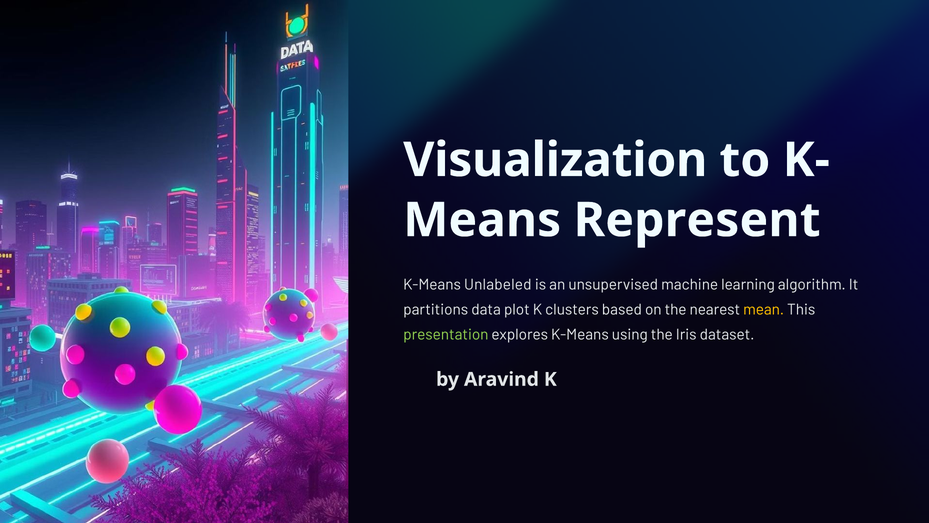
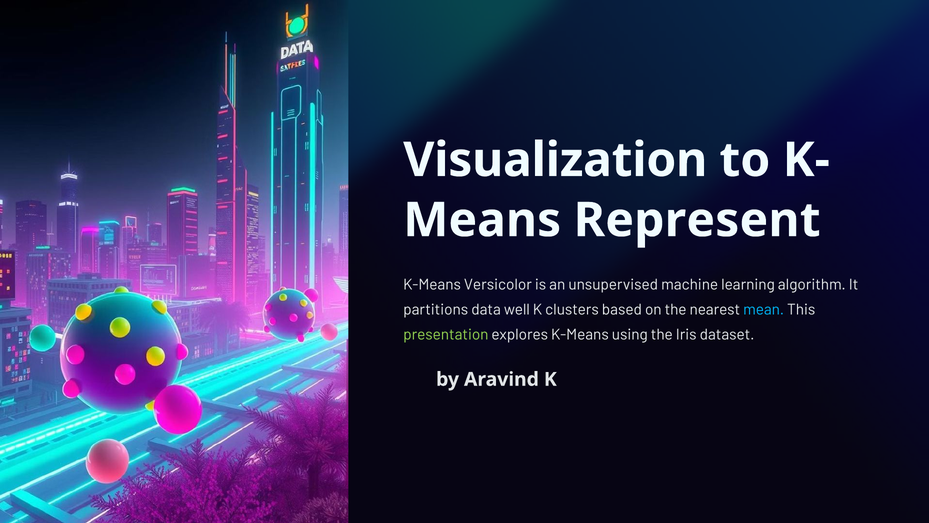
Unlabeled: Unlabeled -> Versicolor
plot: plot -> well
mean colour: yellow -> light blue
